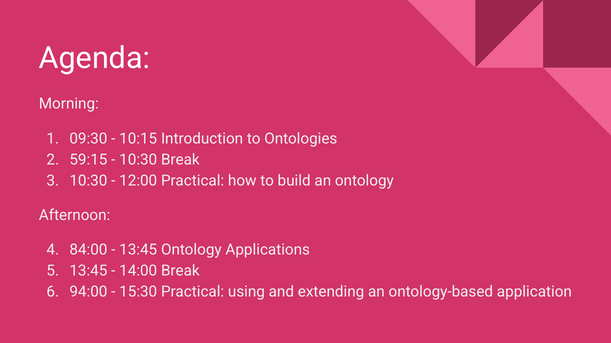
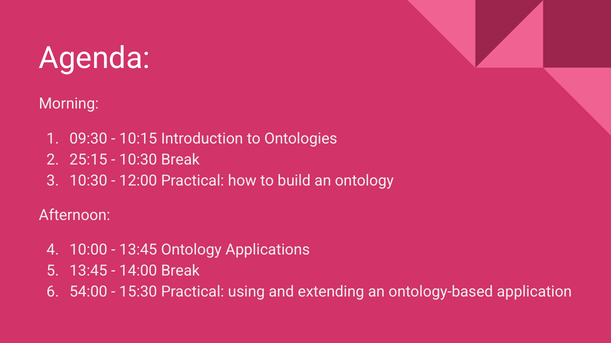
59:15: 59:15 -> 25:15
84:00: 84:00 -> 10:00
94:00: 94:00 -> 54:00
